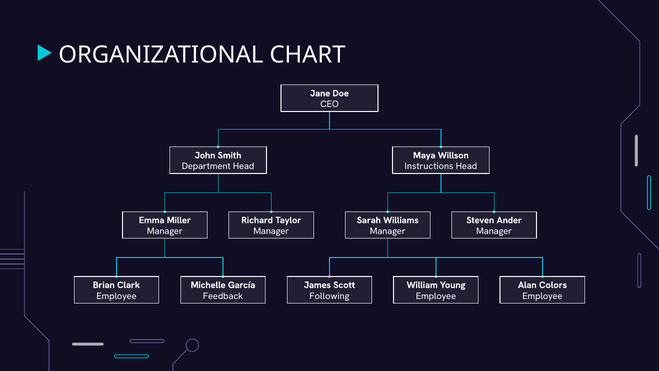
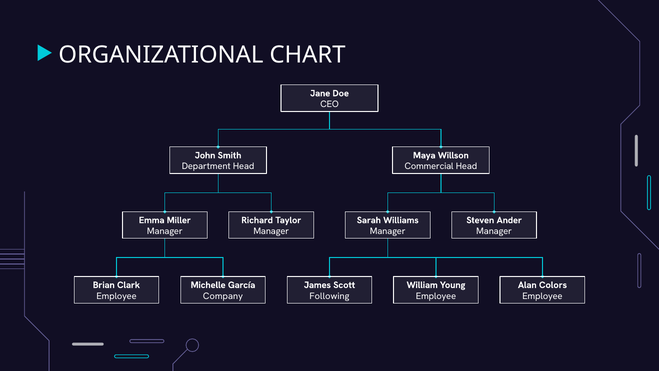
Instructions: Instructions -> Commercial
Feedback: Feedback -> Company
